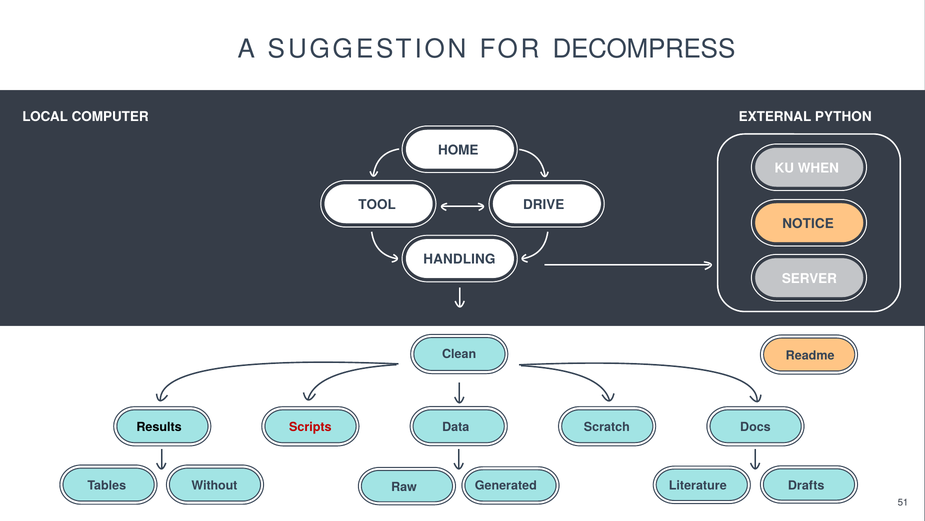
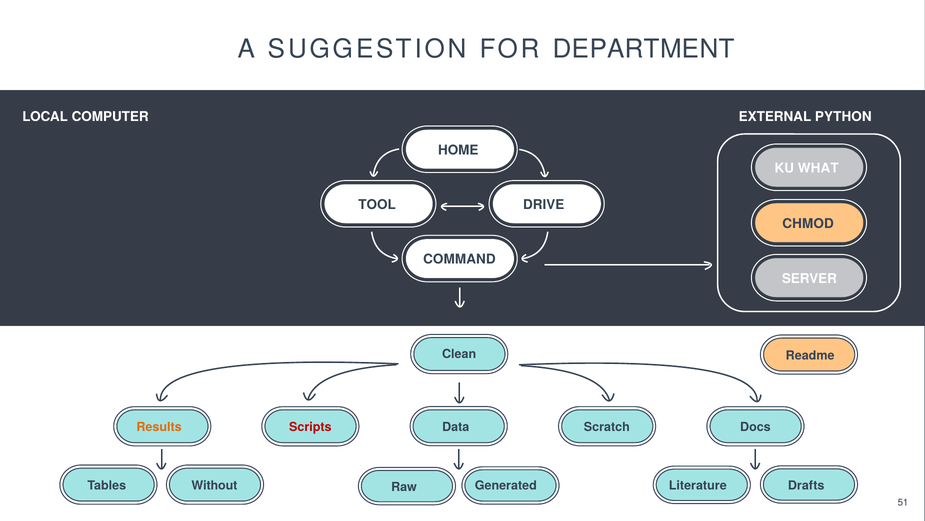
DECOMPRESS: DECOMPRESS -> DEPARTMENT
WHEN: WHEN -> WHAT
NOTICE: NOTICE -> CHMOD
HANDLING: HANDLING -> COMMAND
Results colour: black -> orange
